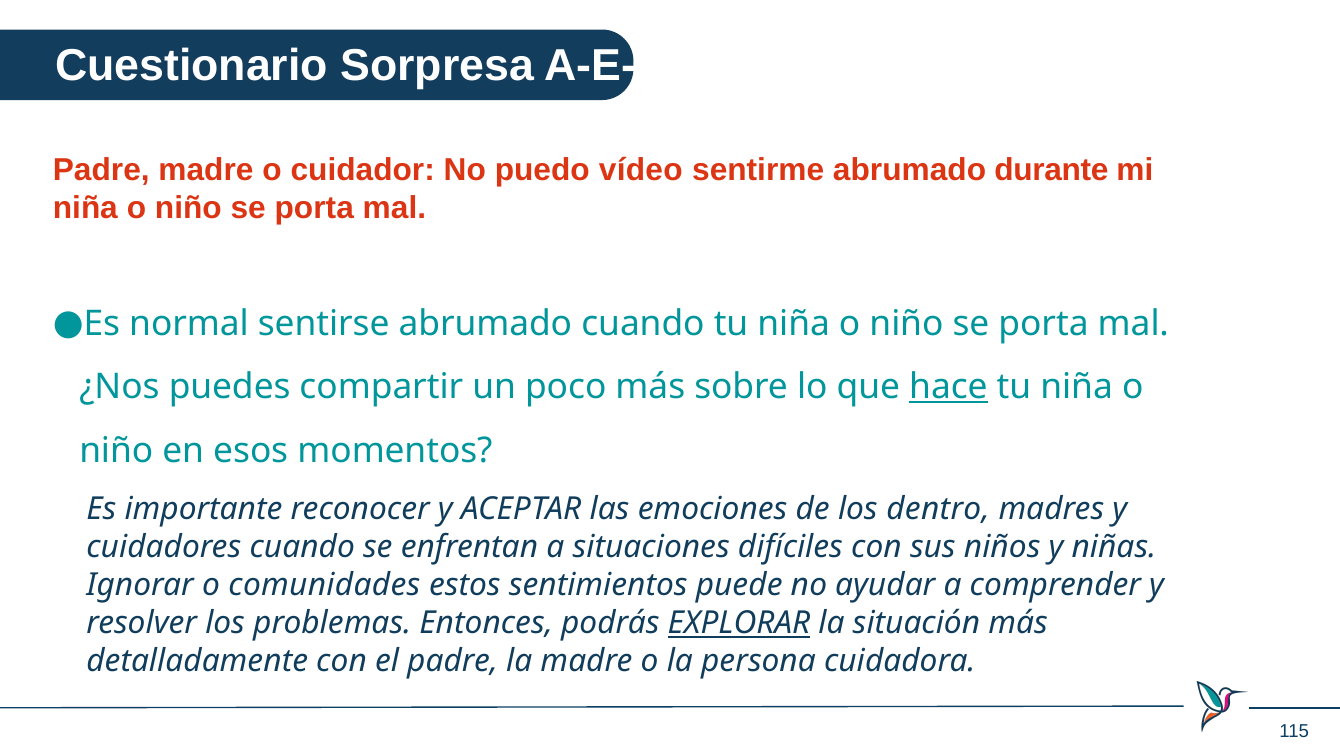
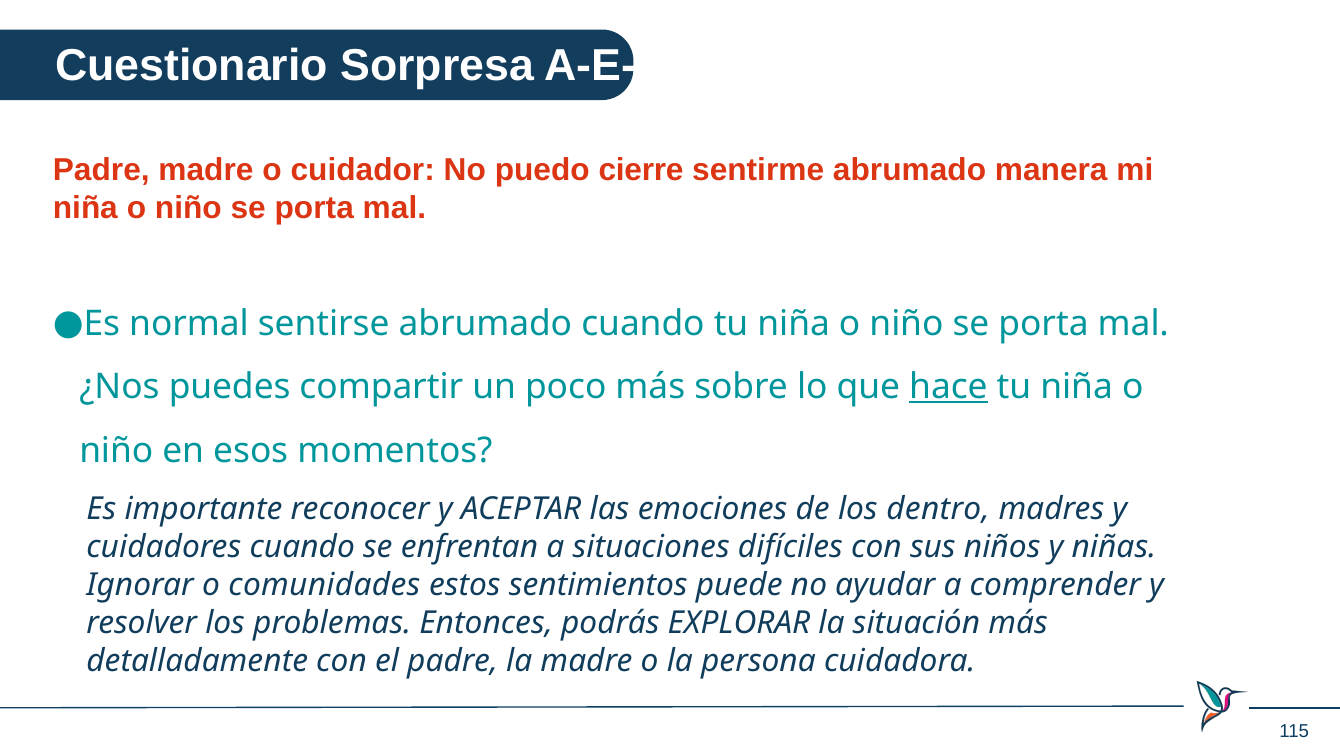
vídeo: vídeo -> cierre
durante: durante -> manera
EXPLORAR underline: present -> none
